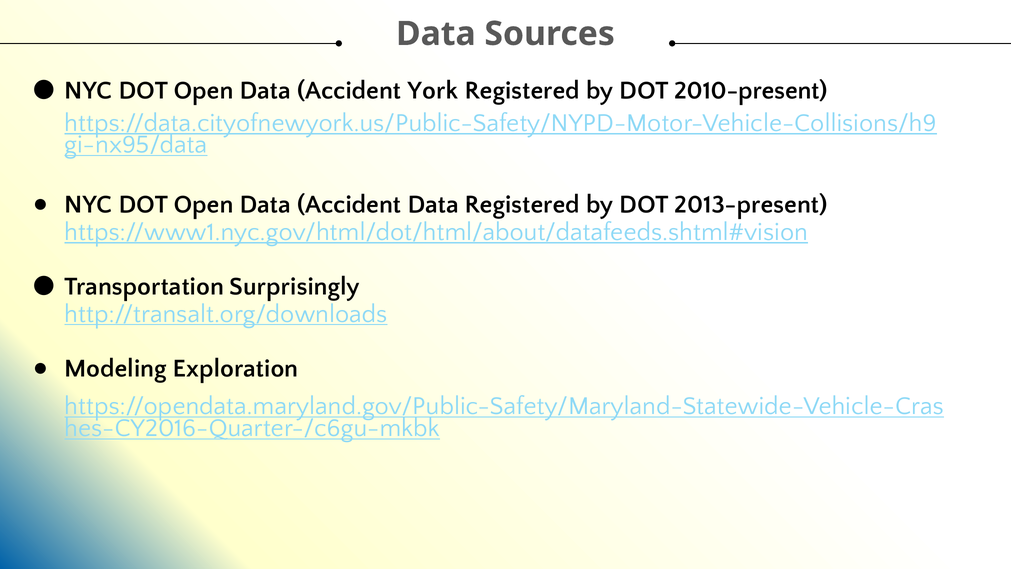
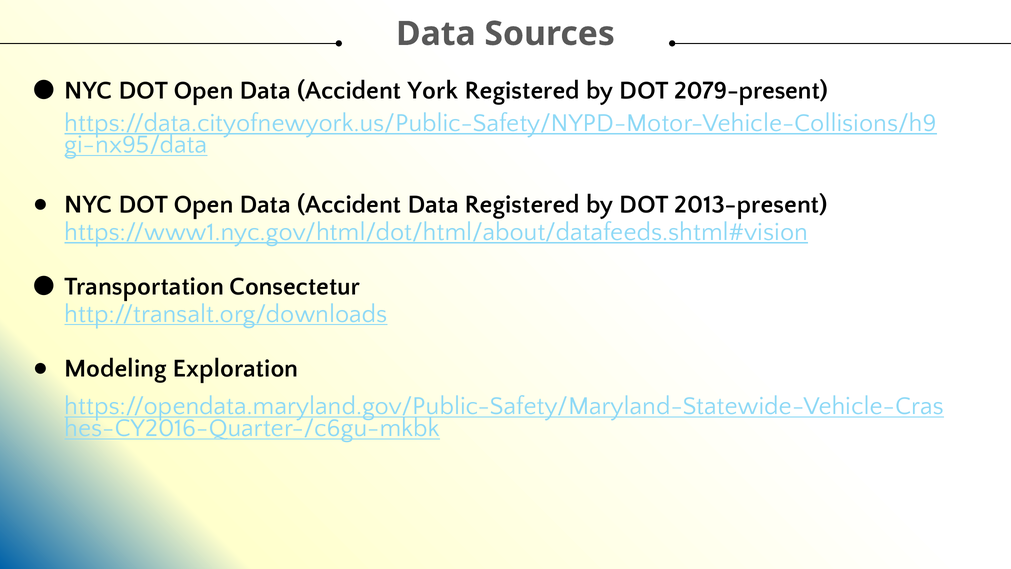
2010-present: 2010-present -> 2079-present
Surprisingly: Surprisingly -> Consectetur
